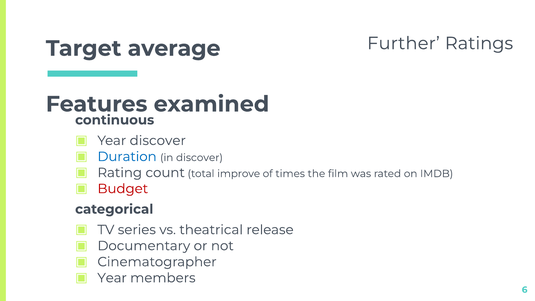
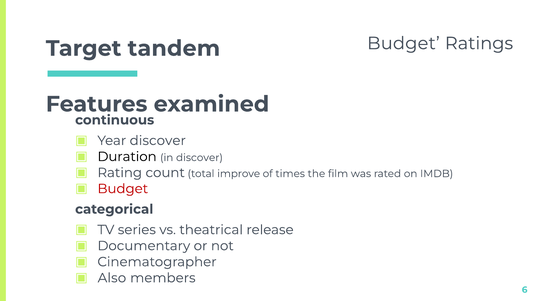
Further at (403, 43): Further -> Budget
average: average -> tandem
Duration colour: blue -> black
Year at (112, 278): Year -> Also
